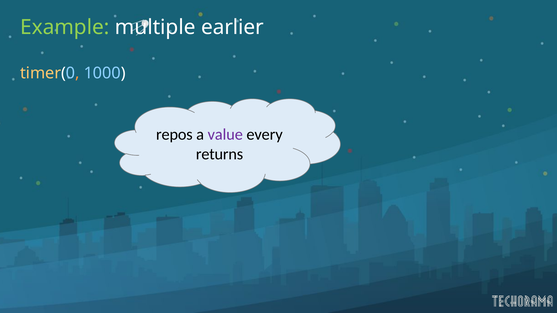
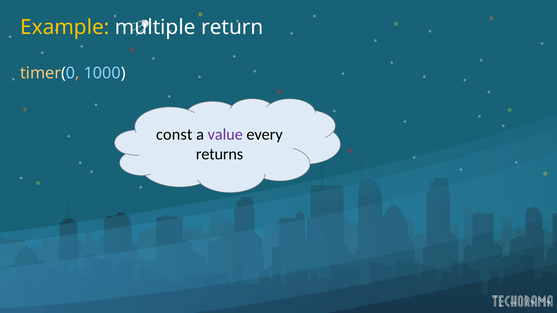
Example colour: light green -> yellow
earlier: earlier -> return
repos: repos -> const
